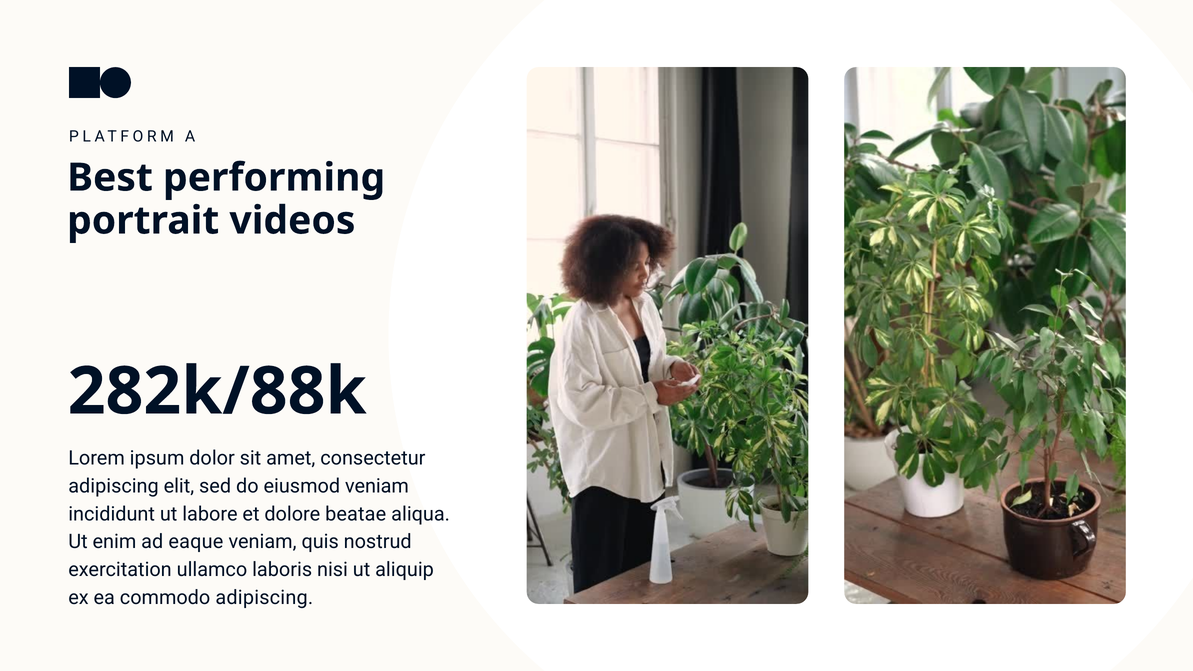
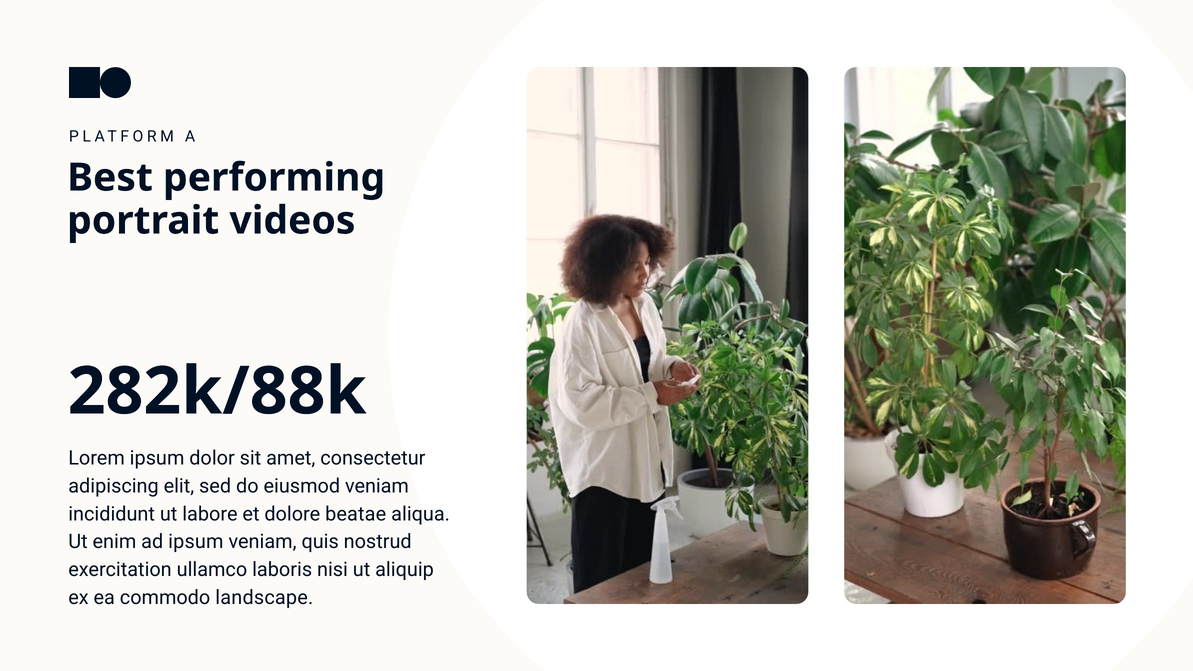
ad eaque: eaque -> ipsum
commodo adipiscing: adipiscing -> landscape
